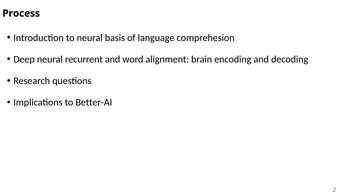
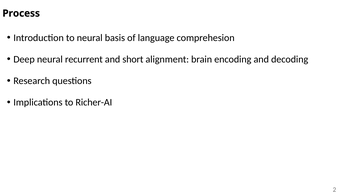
word: word -> short
Better-AI: Better-AI -> Richer-AI
